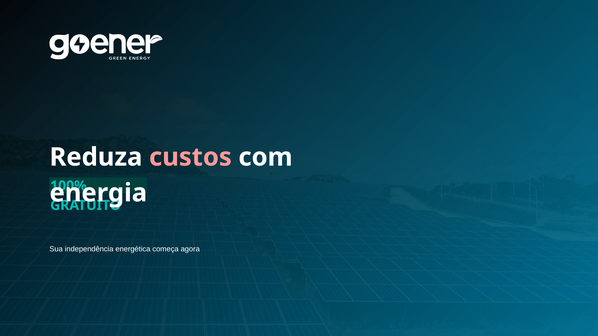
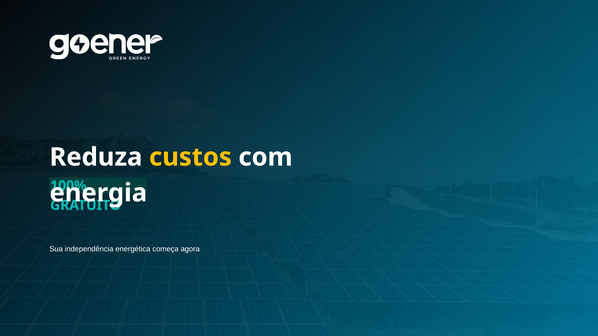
custos colour: pink -> yellow
